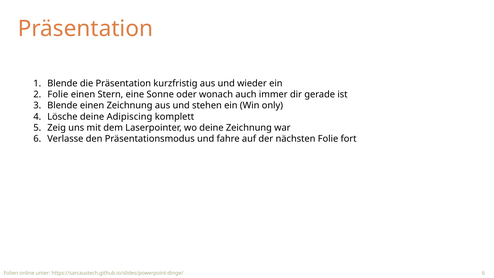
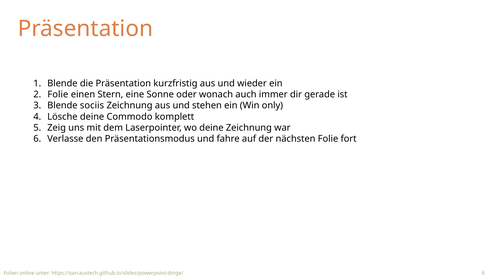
Blende einen: einen -> sociis
Adipiscing: Adipiscing -> Commodo
